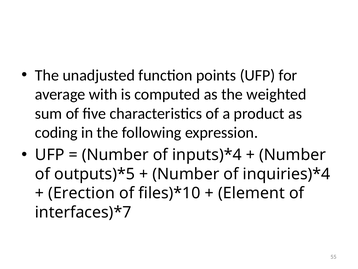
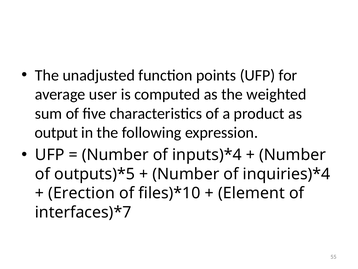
with: with -> user
coding: coding -> output
